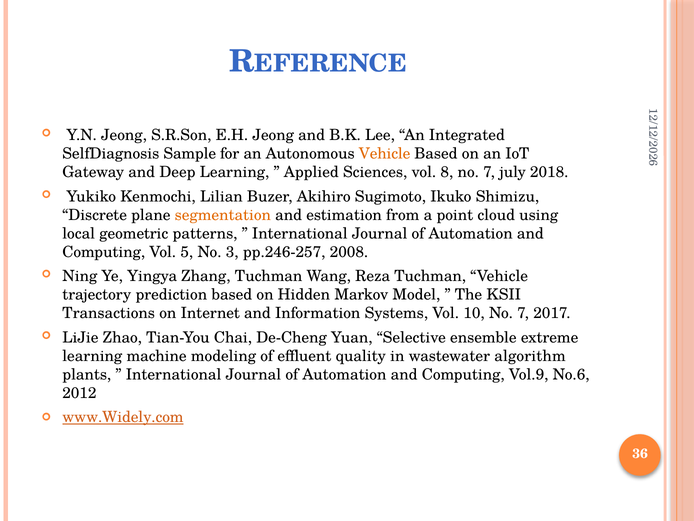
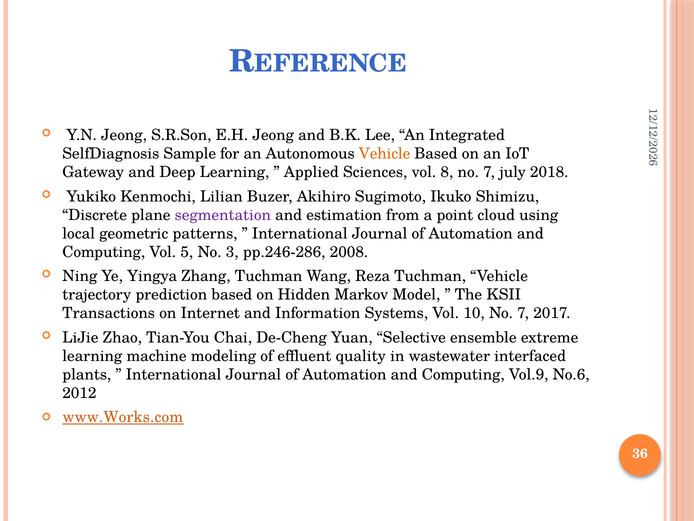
segmentation colour: orange -> purple
pp.246-257: pp.246-257 -> pp.246-286
algorithm: algorithm -> interfaced
www.Widely.com: www.Widely.com -> www.Works.com
